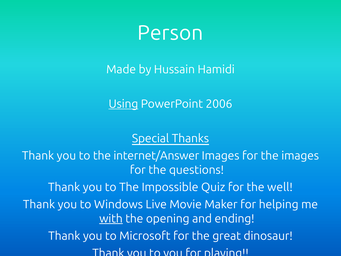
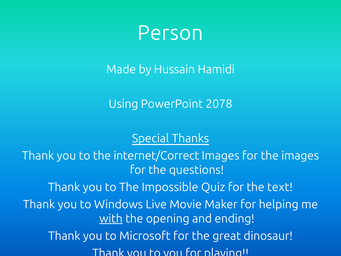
Using underline: present -> none
2006: 2006 -> 2078
internet/Answer: internet/Answer -> internet/Correct
well: well -> text
